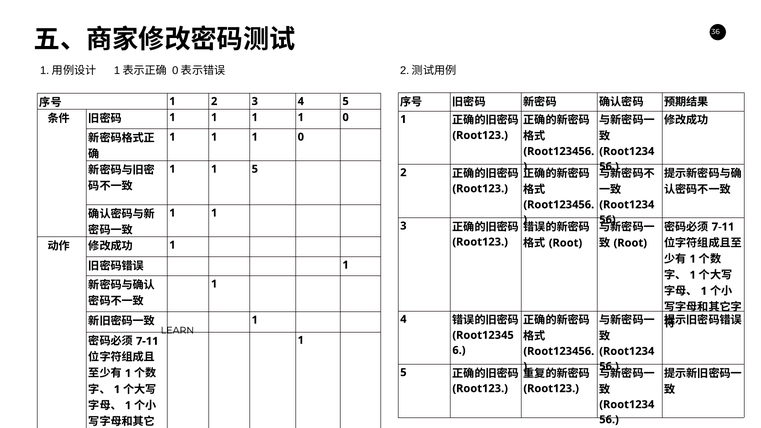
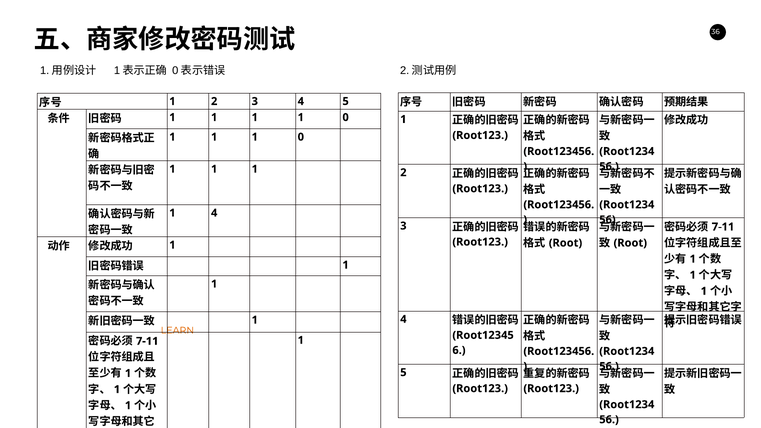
5 at (255, 169): 5 -> 1
1 at (214, 213): 1 -> 4
LEARN colour: black -> orange
